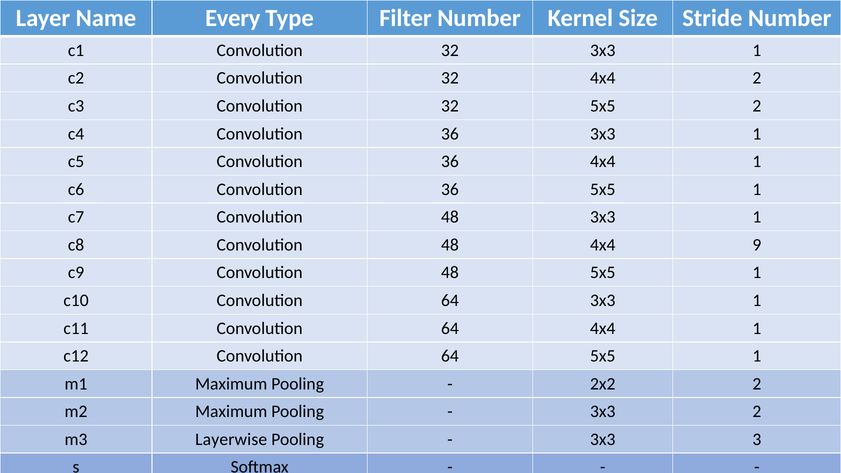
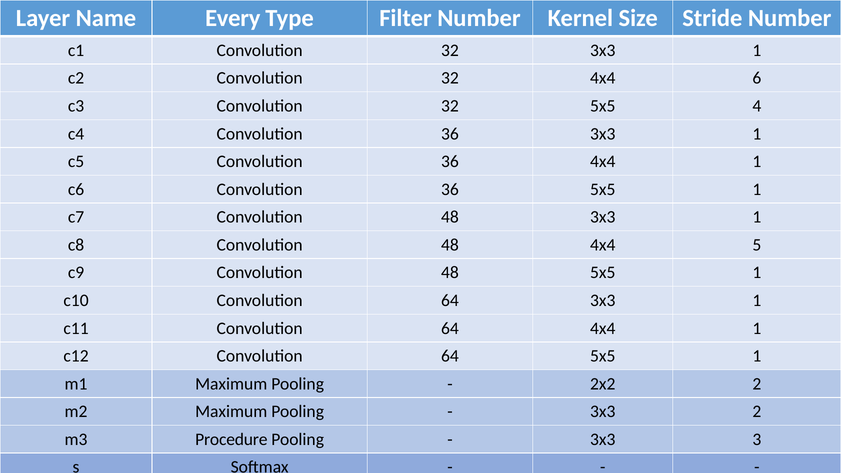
4x4 2: 2 -> 6
5x5 2: 2 -> 4
9: 9 -> 5
Layerwise: Layerwise -> Procedure
